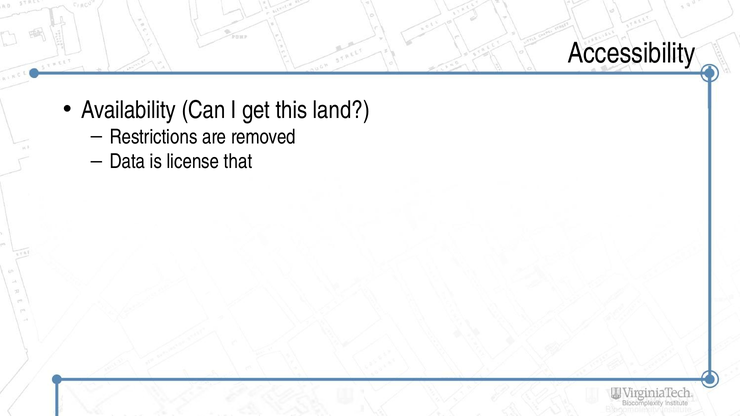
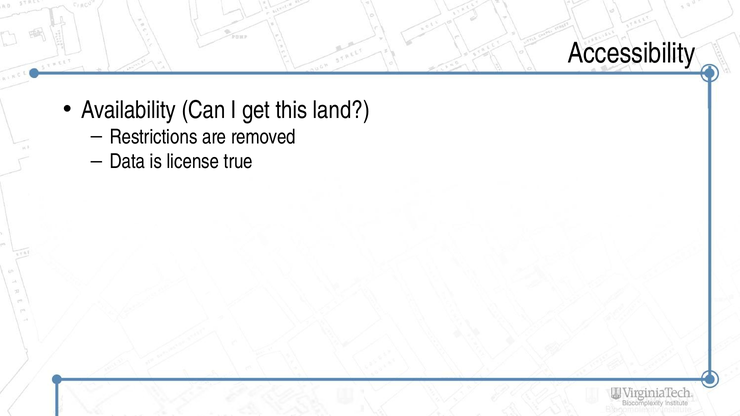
that: that -> true
